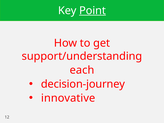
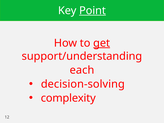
get underline: none -> present
decision-journey: decision-journey -> decision-solving
innovative: innovative -> complexity
